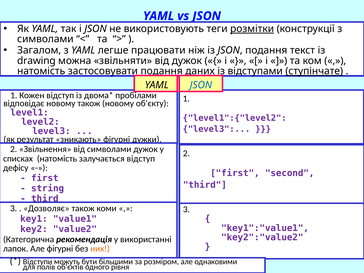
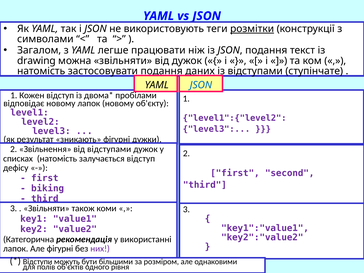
ступінчате underline: present -> none
новому також: також -> лапок
від символами: символами -> відступами
string: string -> biking
Дозволяє at (46, 208): Дозволяє -> Звільняти
них colour: orange -> purple
